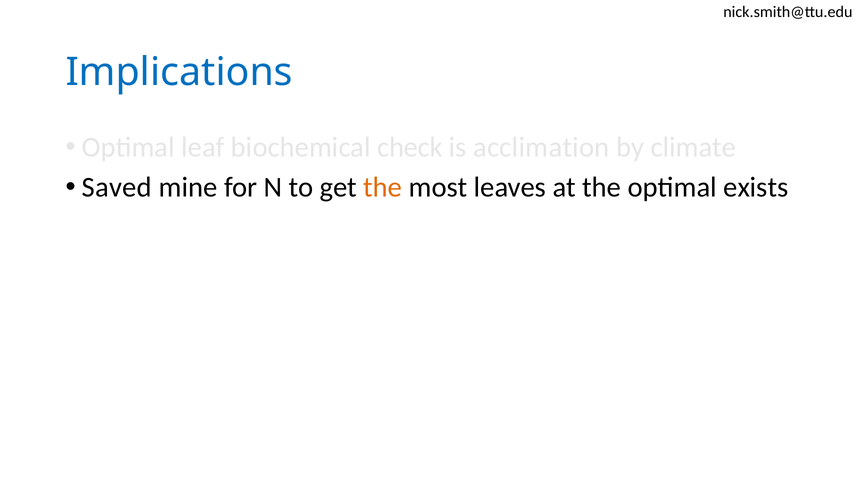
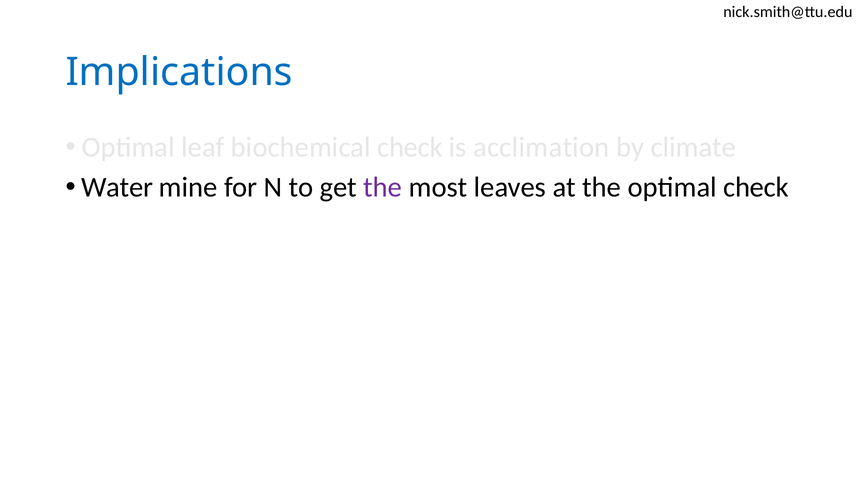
Saved: Saved -> Water
the at (383, 187) colour: orange -> purple
optimal exists: exists -> check
